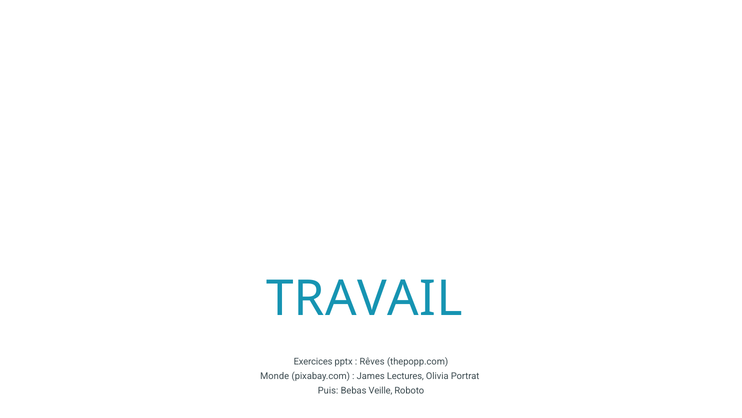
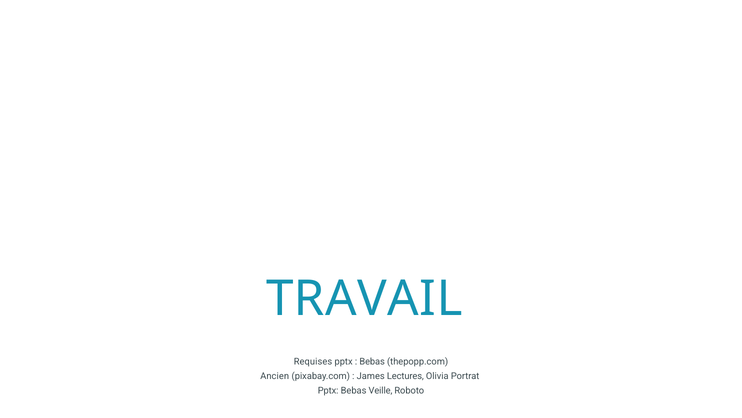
Exercices: Exercices -> Requises
Rêves at (372, 361): Rêves -> Bebas
Monde: Monde -> Ancien
Puis at (328, 390): Puis -> Pptx
